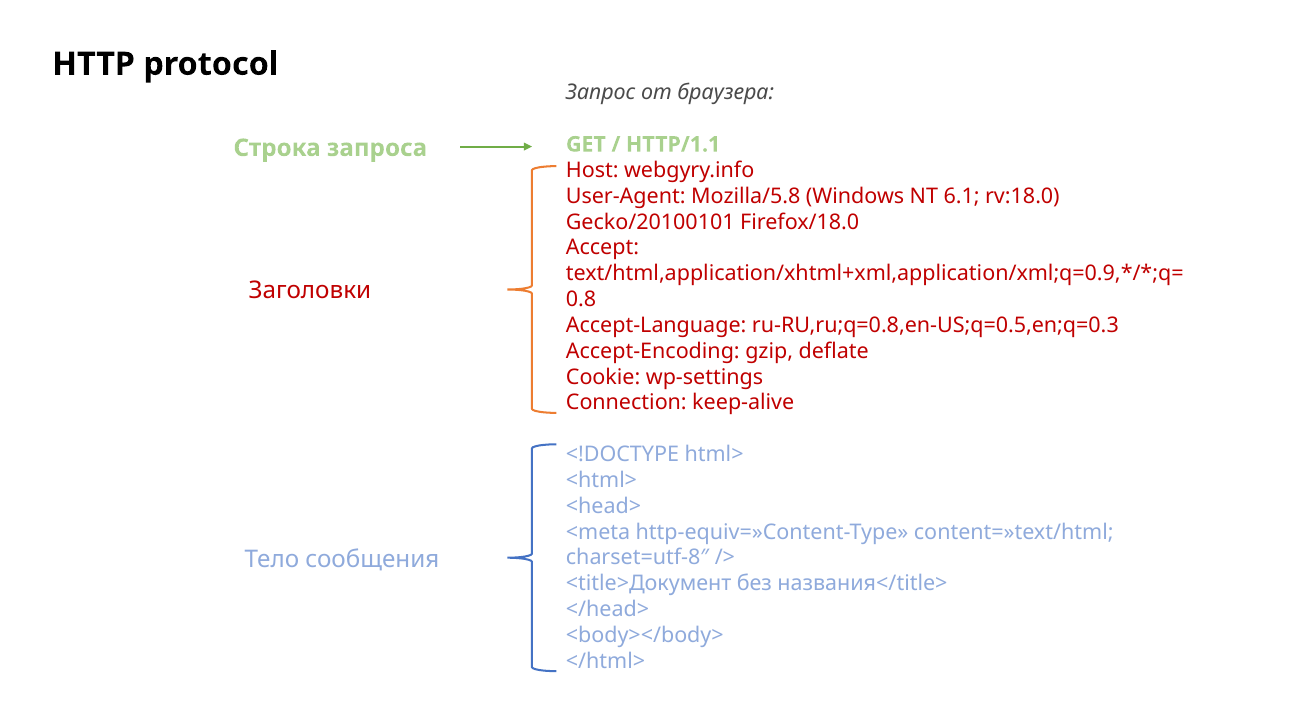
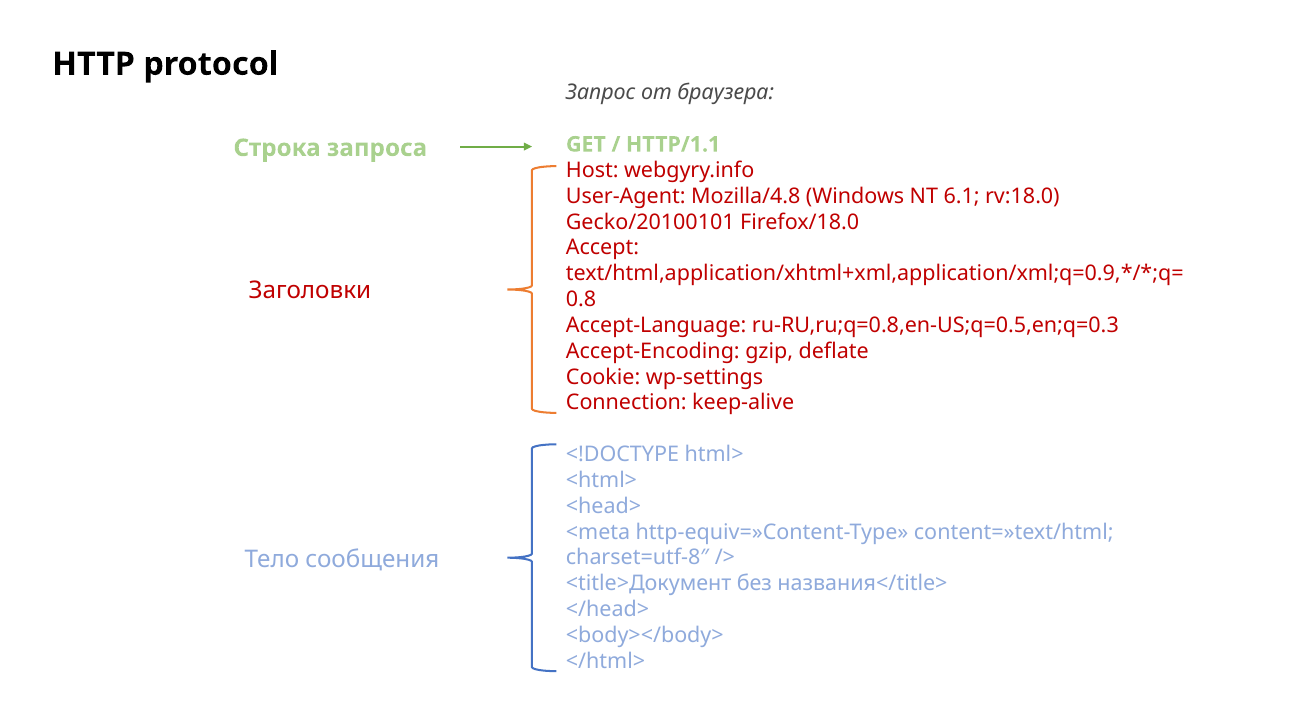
Mozilla/5.8: Mozilla/5.8 -> Mozilla/4.8
